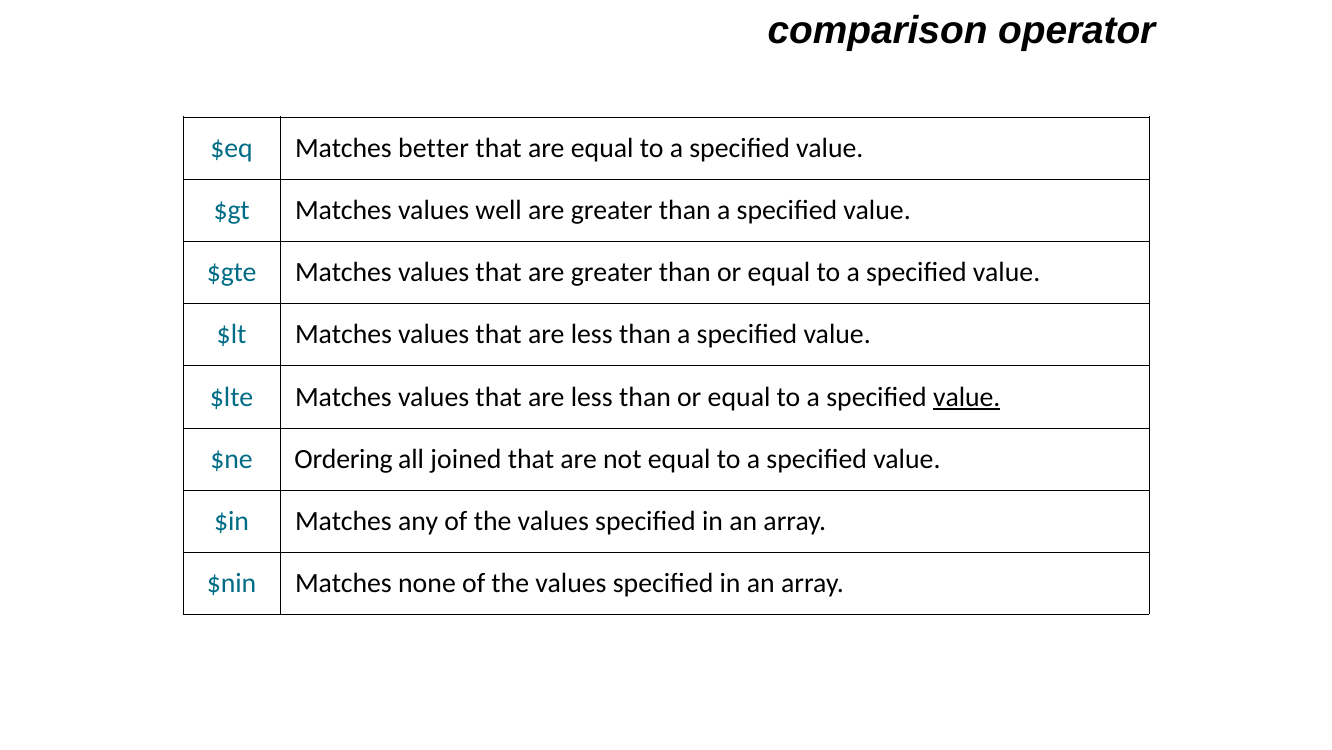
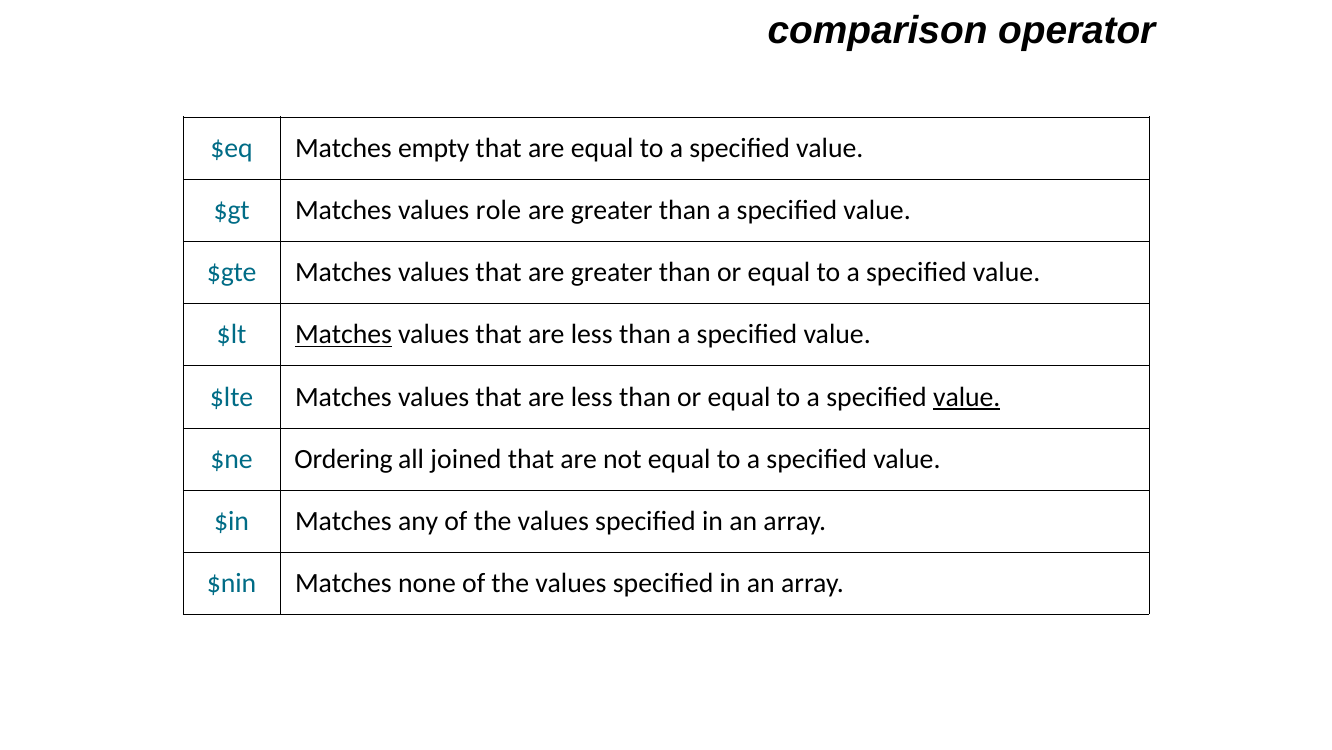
better: better -> empty
well: well -> role
Matches at (343, 334) underline: none -> present
